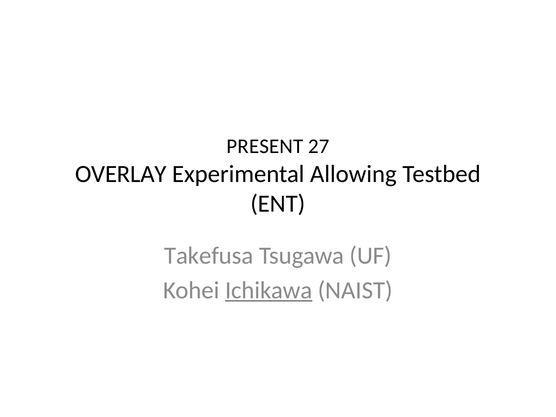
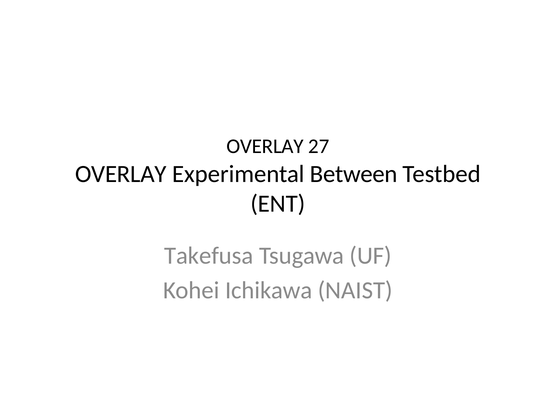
PRESENT at (265, 146): PRESENT -> OVERLAY
Allowing: Allowing -> Between
Ichikawa underline: present -> none
